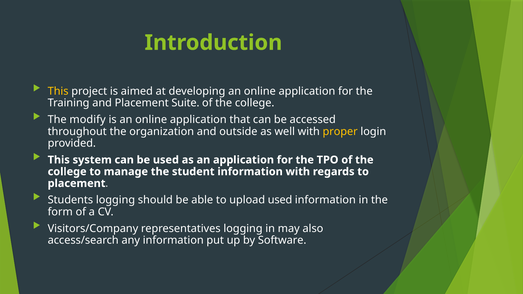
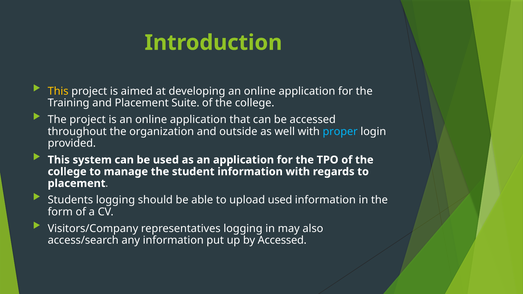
The modify: modify -> project
proper colour: yellow -> light blue
by Software: Software -> Accessed
